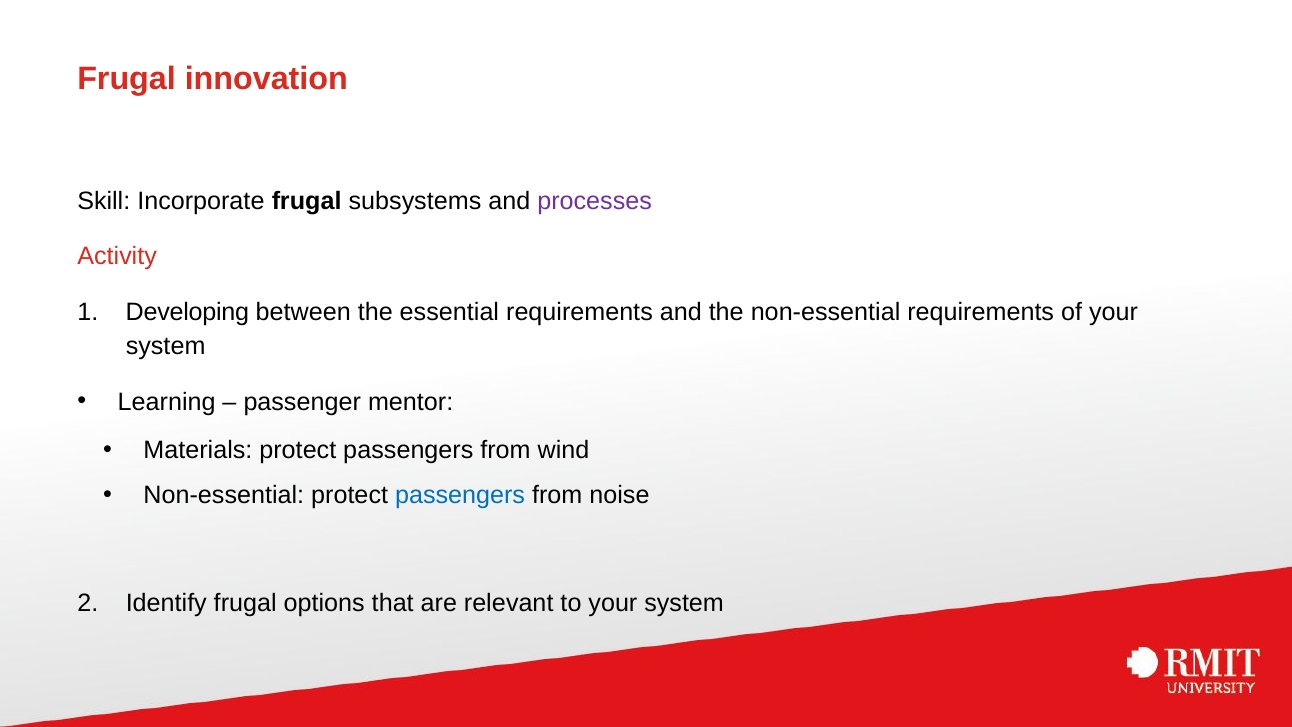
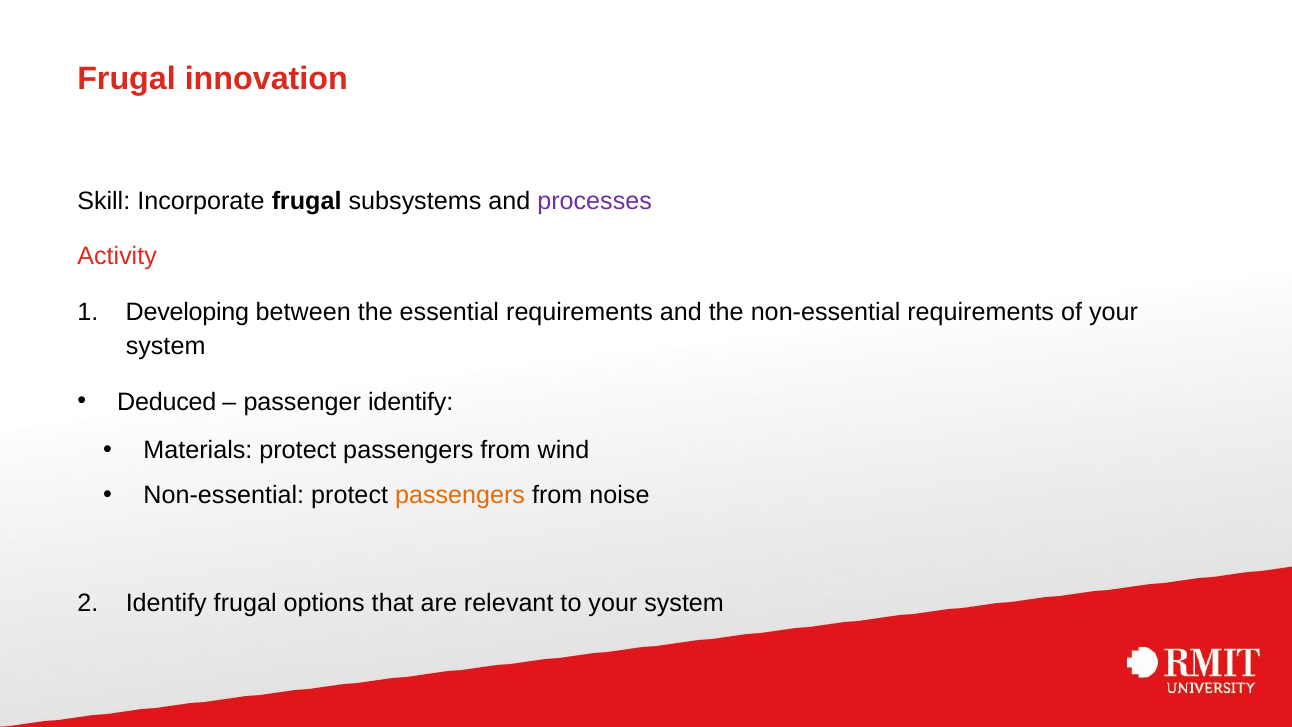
Learning: Learning -> Deduced
passenger mentor: mentor -> identify
passengers at (460, 495) colour: blue -> orange
